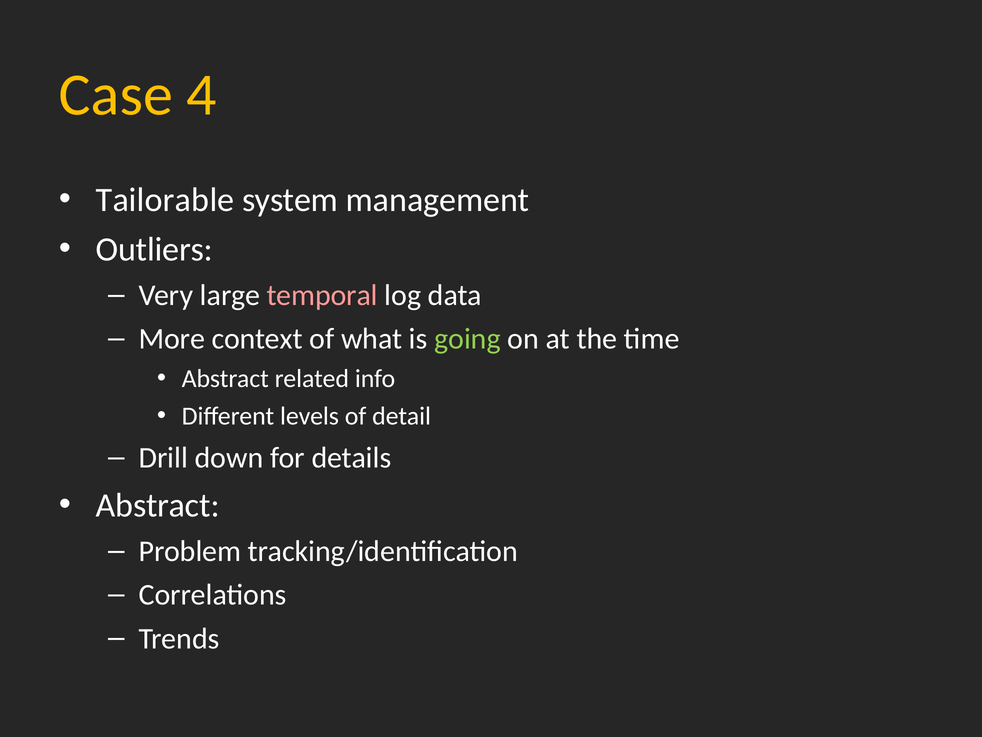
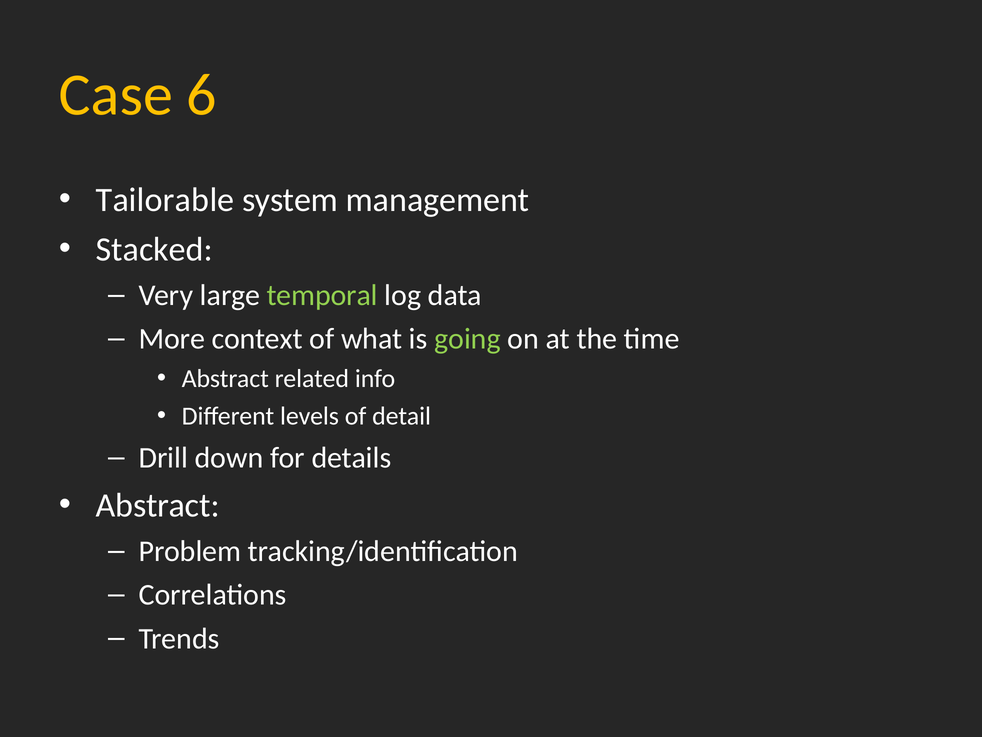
4: 4 -> 6
Outliers: Outliers -> Stacked
temporal colour: pink -> light green
